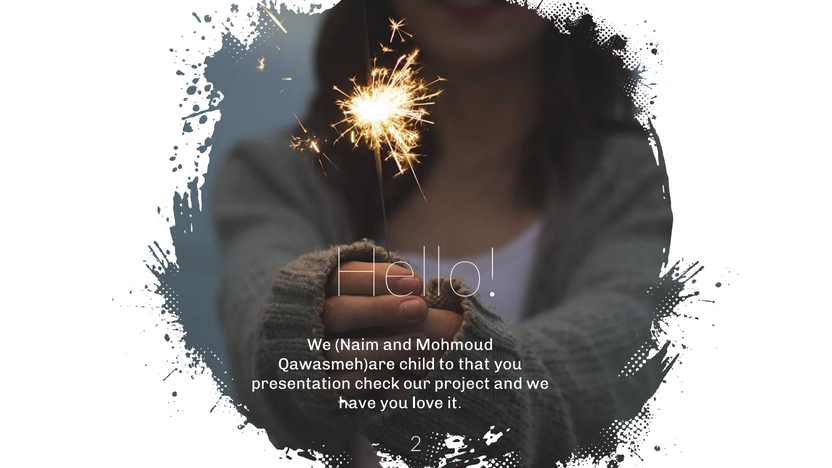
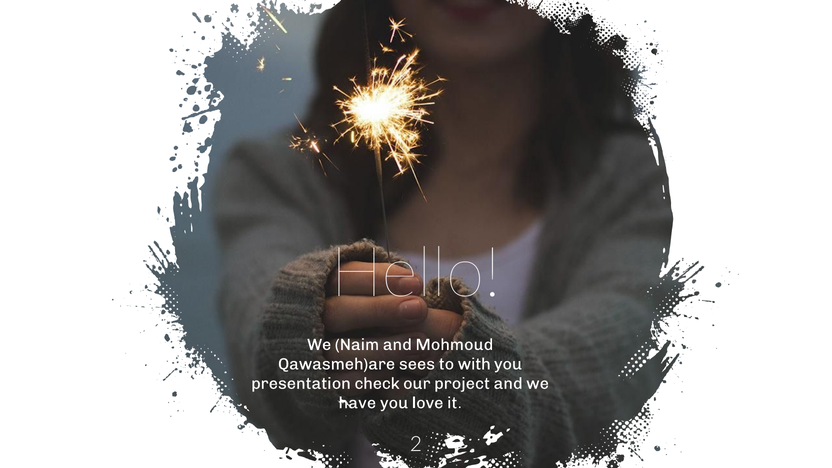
child: child -> sees
that: that -> with
